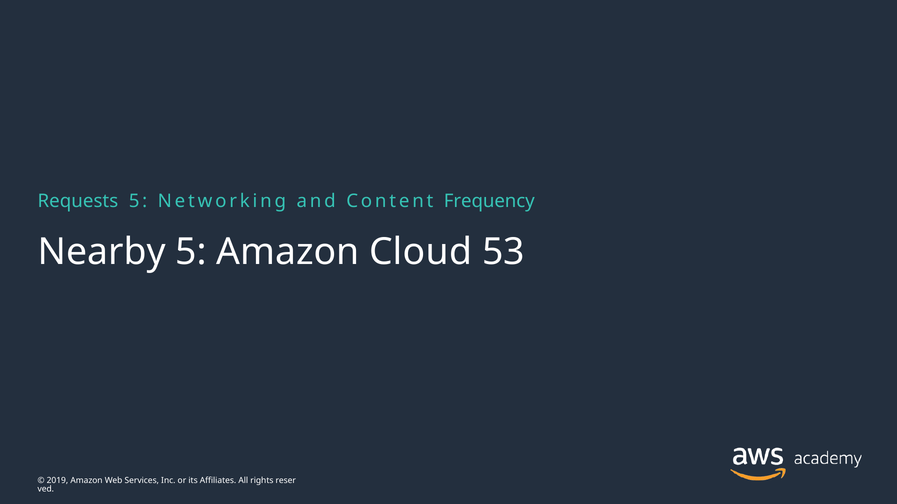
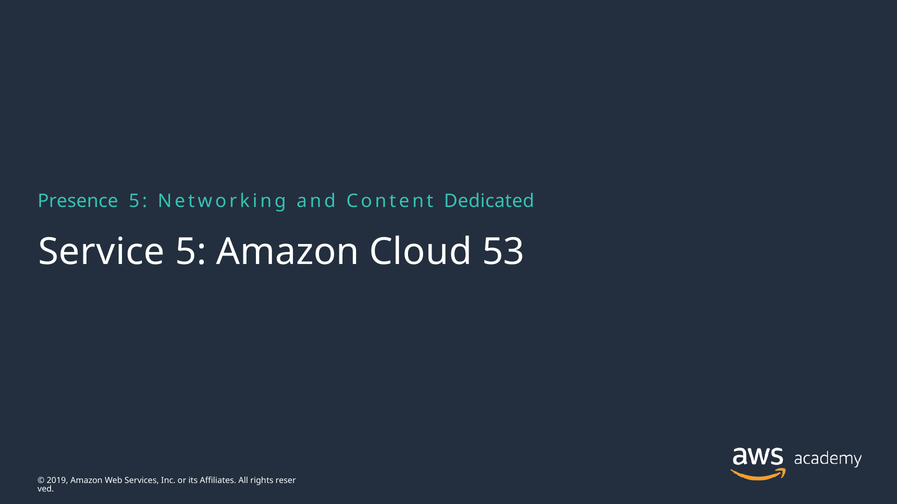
Requests: Requests -> Presence
Frequency: Frequency -> Dedicated
Nearby: Nearby -> Service
